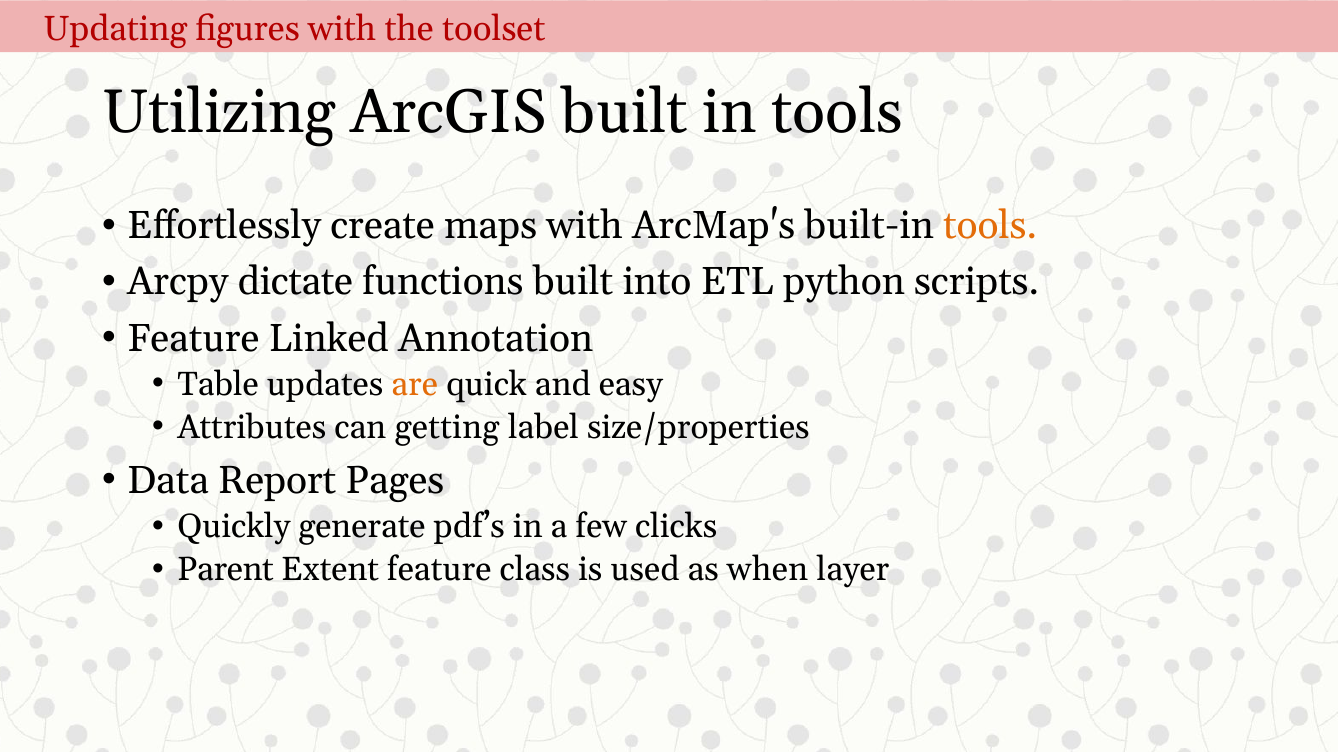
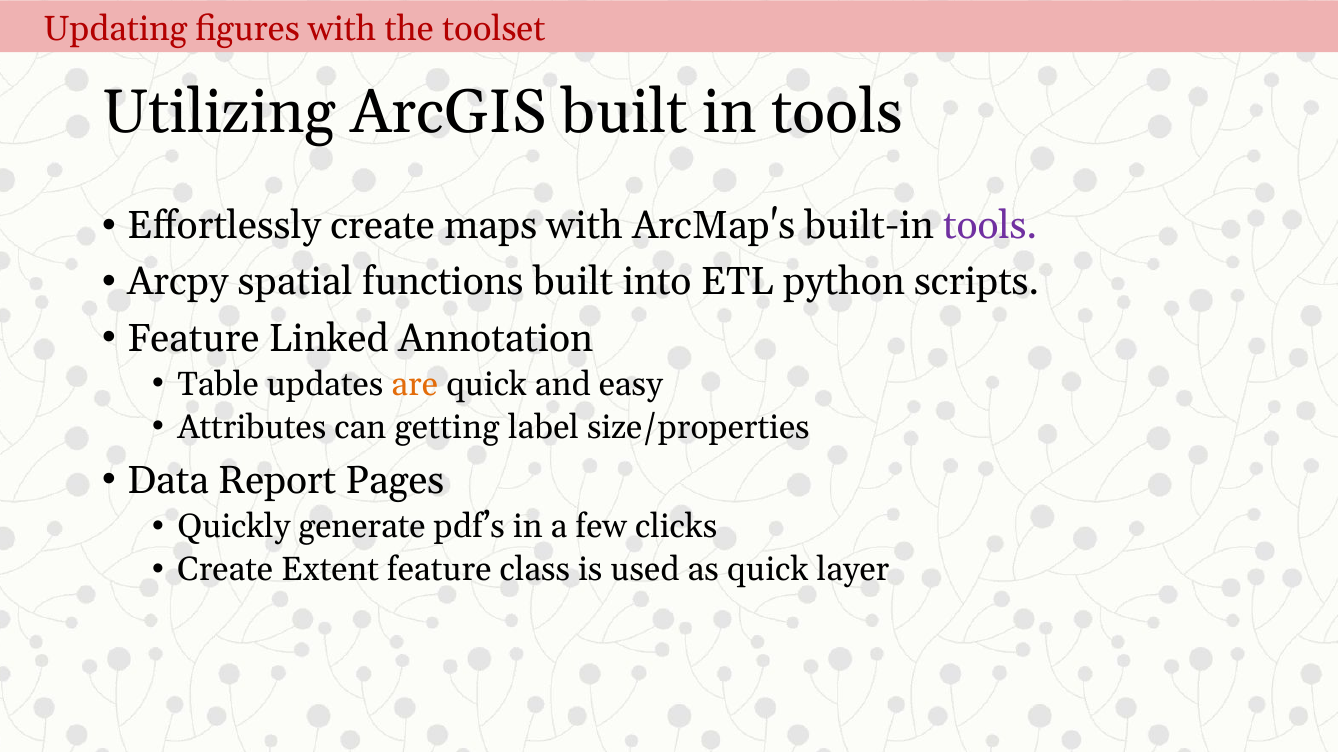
tools at (990, 226) colour: orange -> purple
dictate: dictate -> spatial
Parent at (225, 570): Parent -> Create
as when: when -> quick
